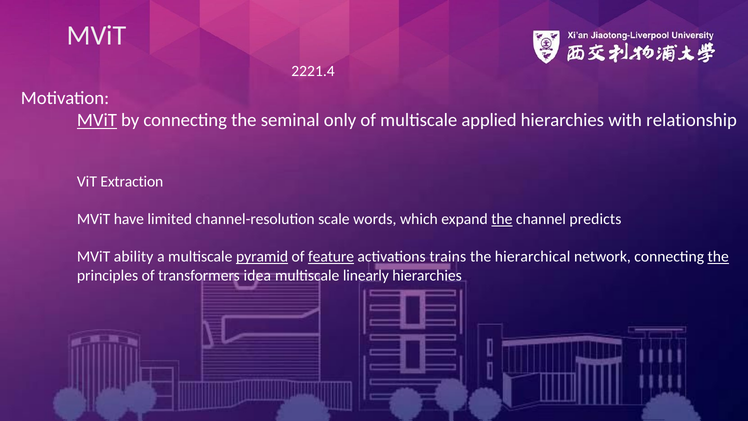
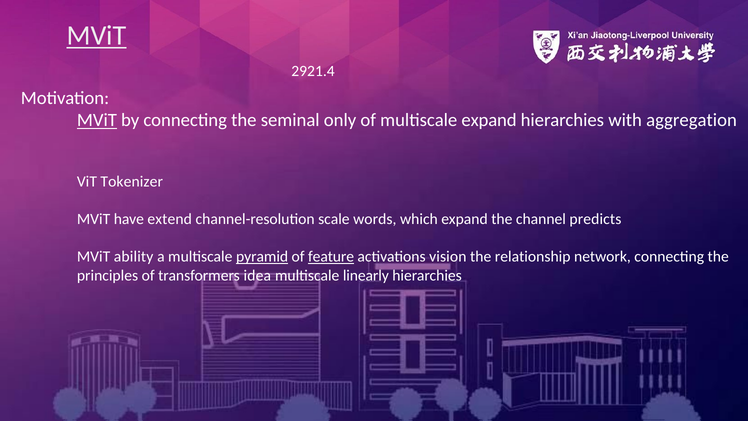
MViT at (97, 36) underline: none -> present
2221.4: 2221.4 -> 2921.4
multiscale applied: applied -> expand
relationship: relationship -> aggregation
Extraction: Extraction -> Tokenizer
limited: limited -> extend
the at (502, 219) underline: present -> none
trains: trains -> vision
hierarchical: hierarchical -> relationship
the at (718, 257) underline: present -> none
